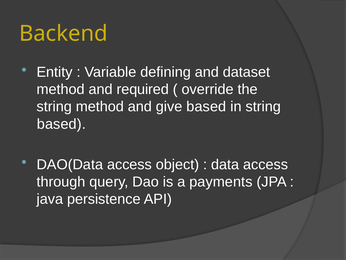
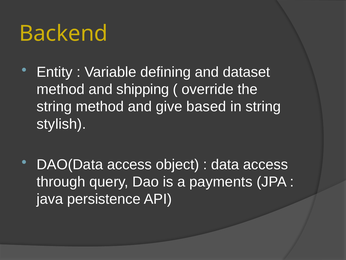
required: required -> shipping
based at (61, 124): based -> stylish
